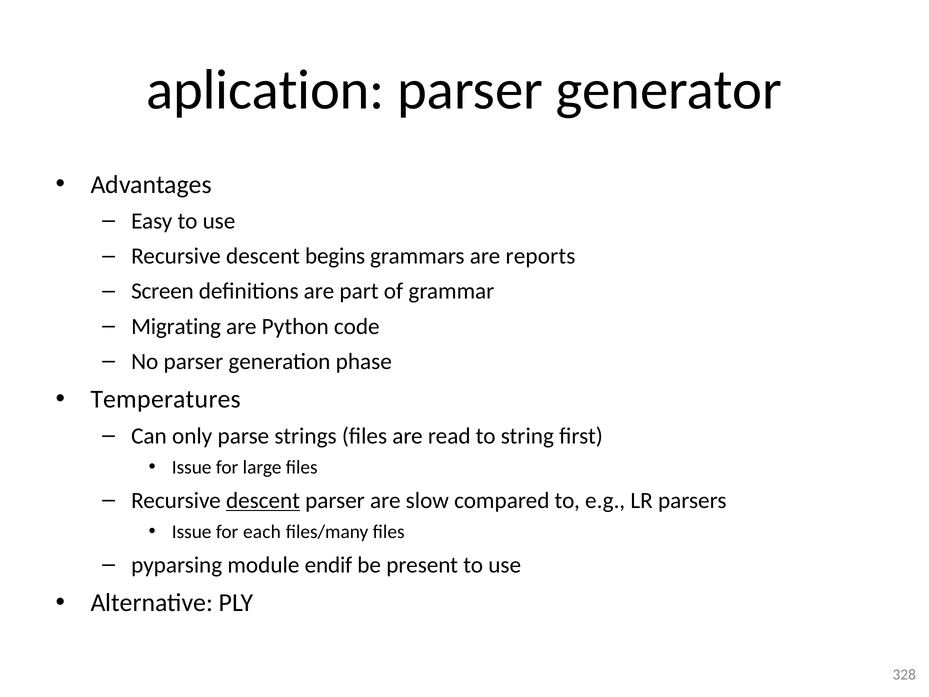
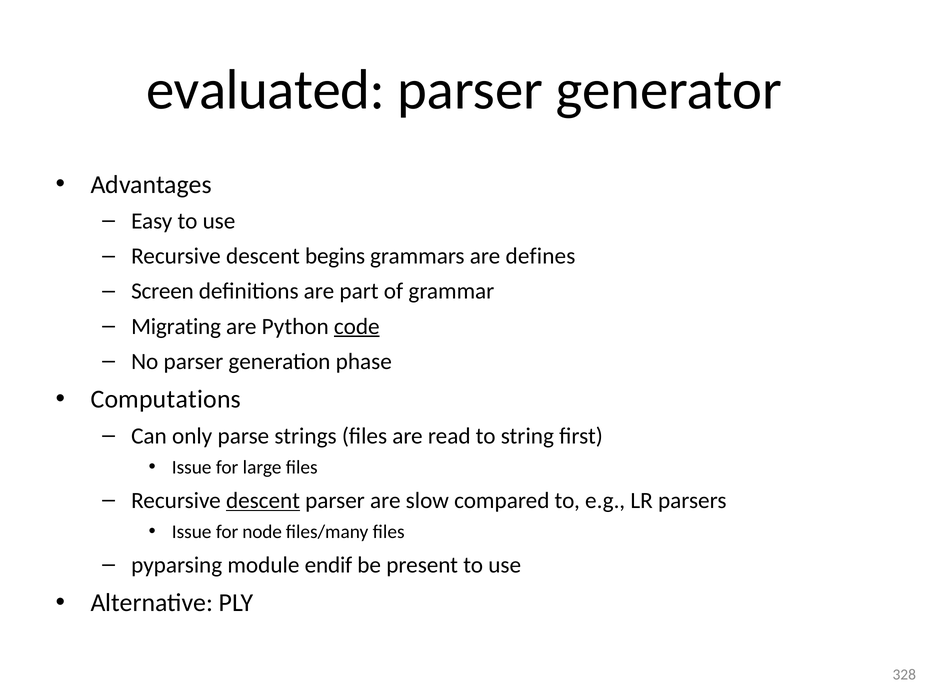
aplication: aplication -> evaluated
reports: reports -> defines
code underline: none -> present
Temperatures: Temperatures -> Computations
each: each -> node
